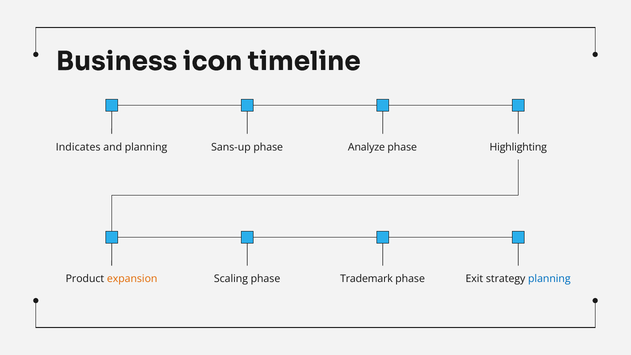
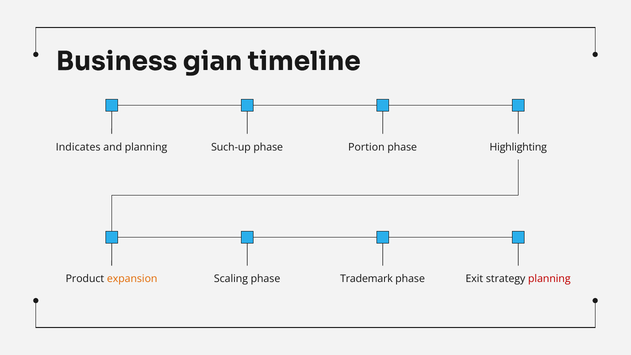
icon: icon -> gian
Sans-up: Sans-up -> Such-up
Analyze: Analyze -> Portion
planning at (549, 279) colour: blue -> red
